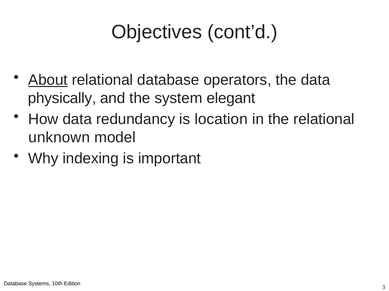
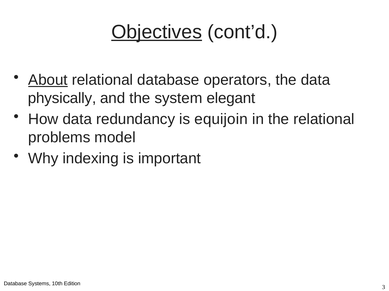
Objectives underline: none -> present
location: location -> equijoin
unknown: unknown -> problems
